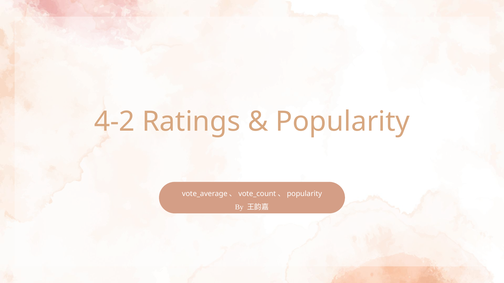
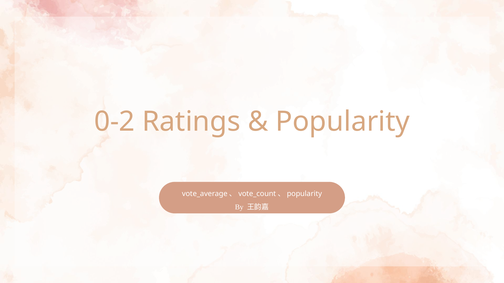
4-2: 4-2 -> 0-2
